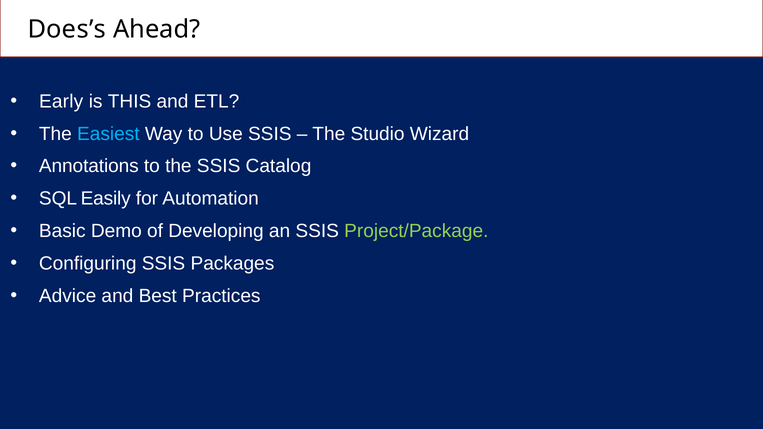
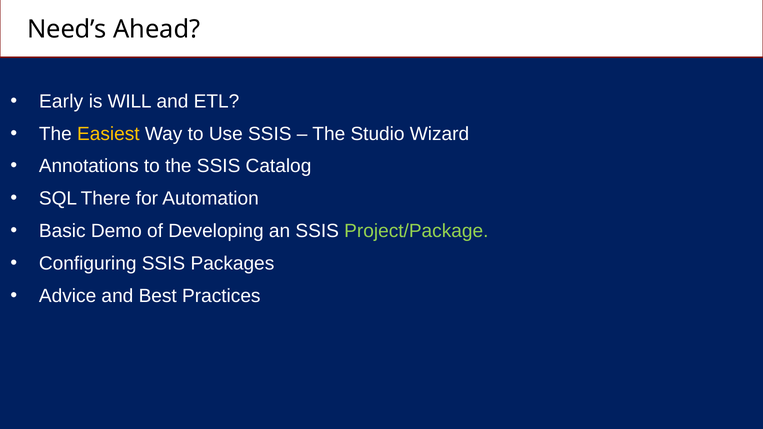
Does’s: Does’s -> Need’s
THIS: THIS -> WILL
Easiest colour: light blue -> yellow
Easily: Easily -> There
